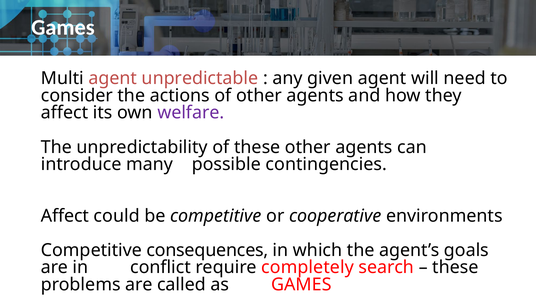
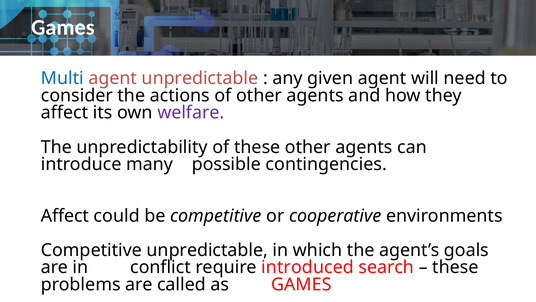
Multi colour: black -> blue
Competitive consequences: consequences -> unpredictable
completely: completely -> introduced
